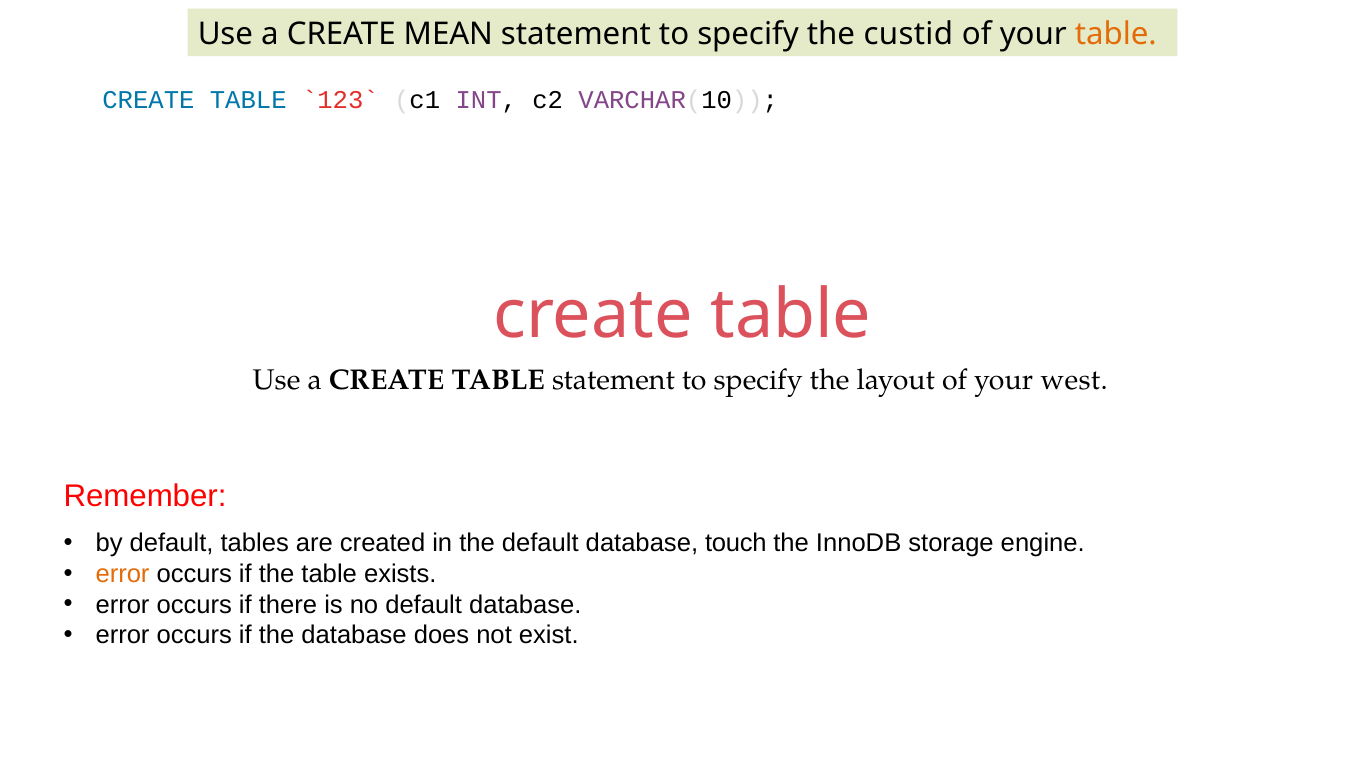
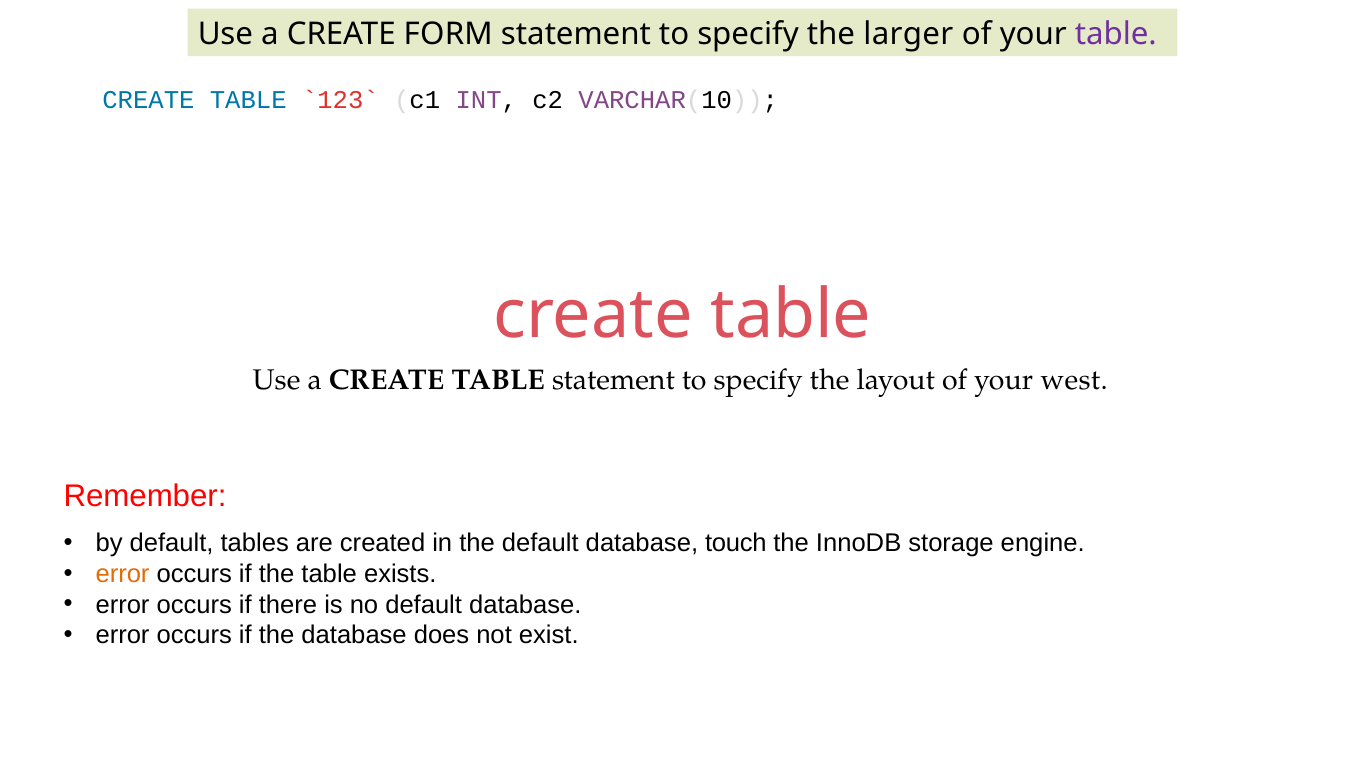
MEAN: MEAN -> FORM
custid: custid -> larger
table at (1116, 35) colour: orange -> purple
